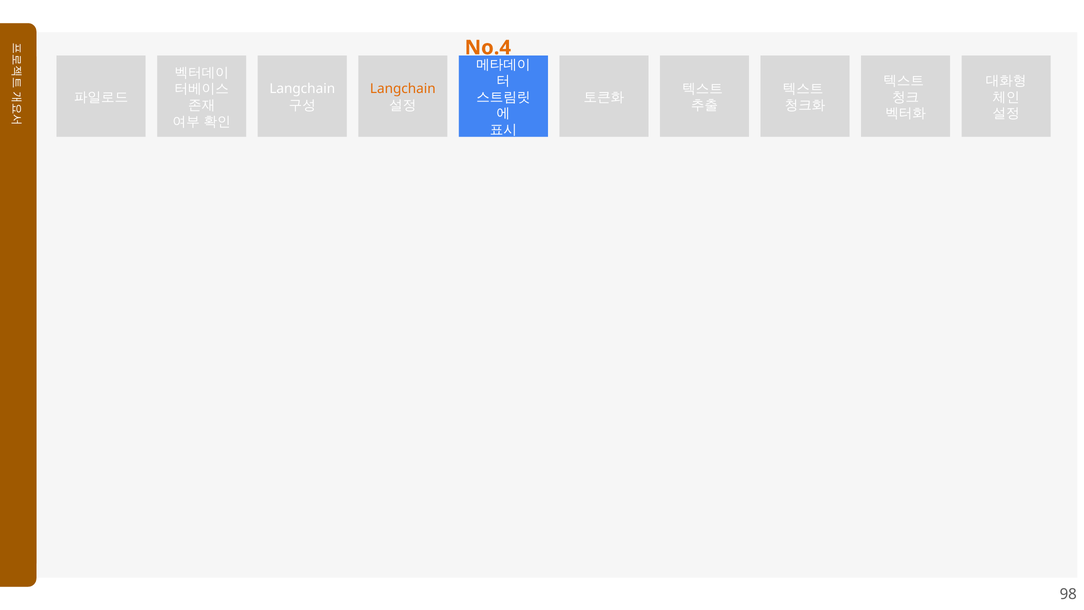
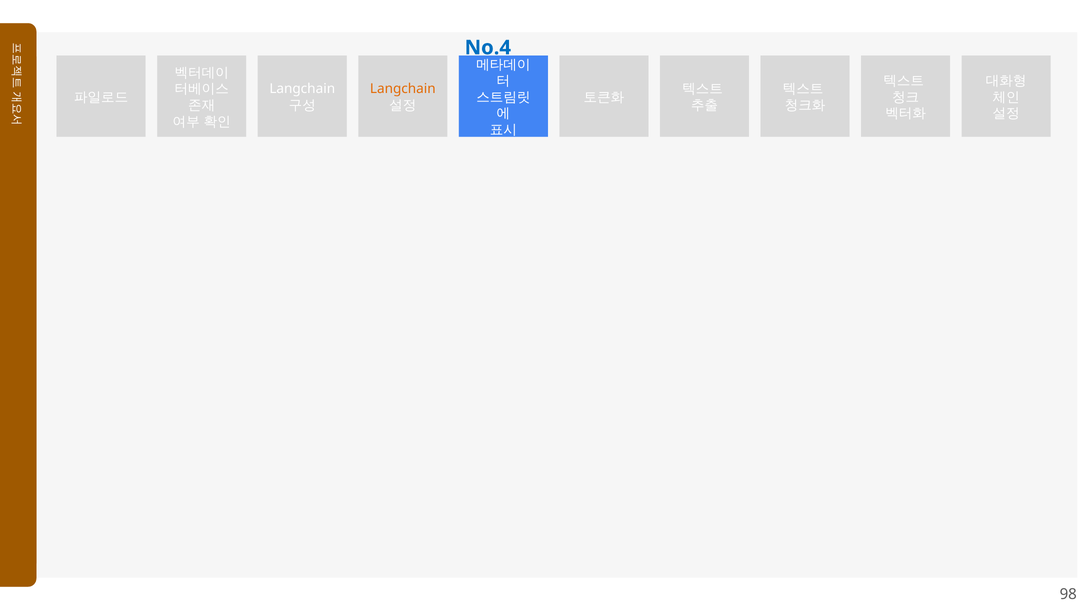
No.4 colour: orange -> blue
